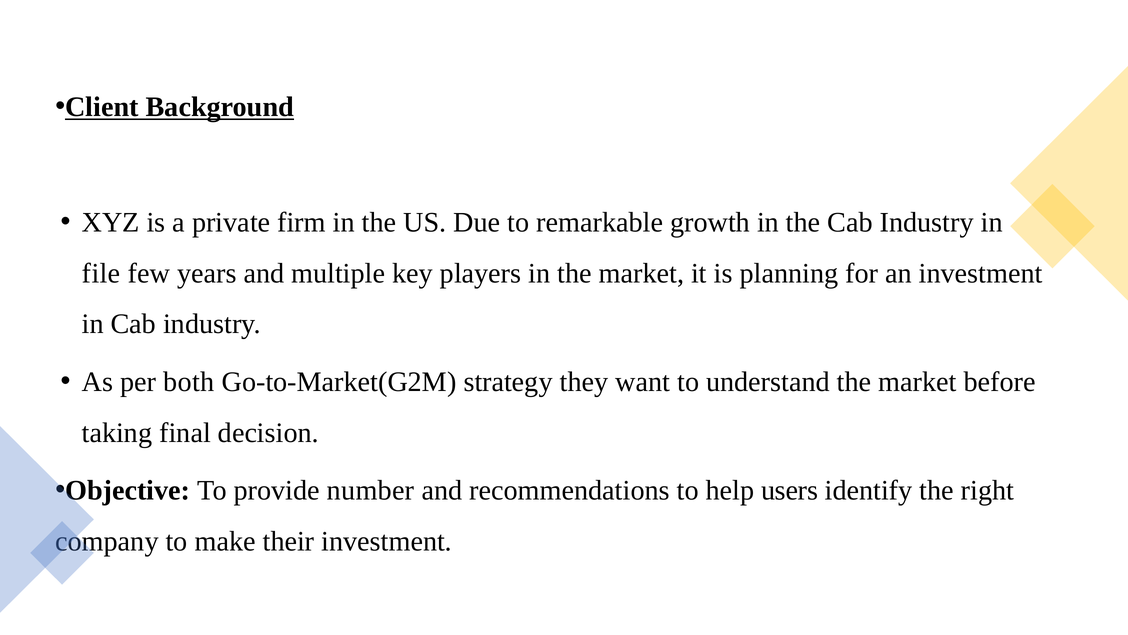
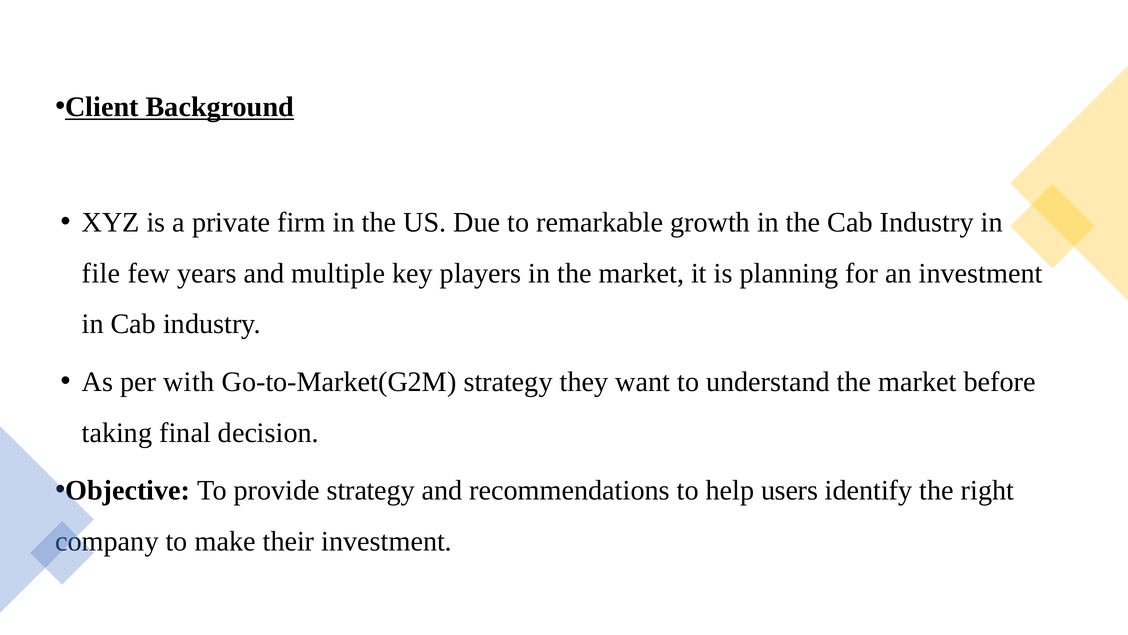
both: both -> with
provide number: number -> strategy
